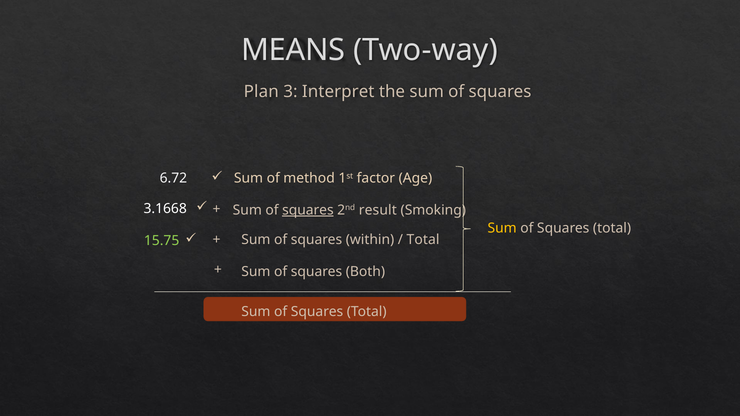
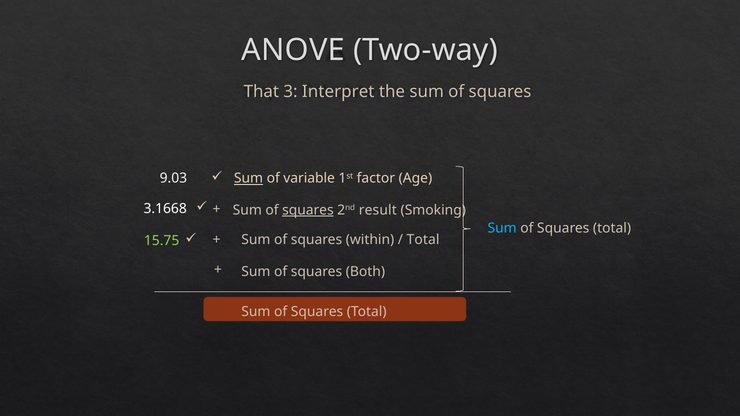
MEANS: MEANS -> ANOVE
Plan: Plan -> That
6.72: 6.72 -> 9.03
Sum at (248, 179) underline: none -> present
method: method -> variable
Sum at (502, 228) colour: yellow -> light blue
